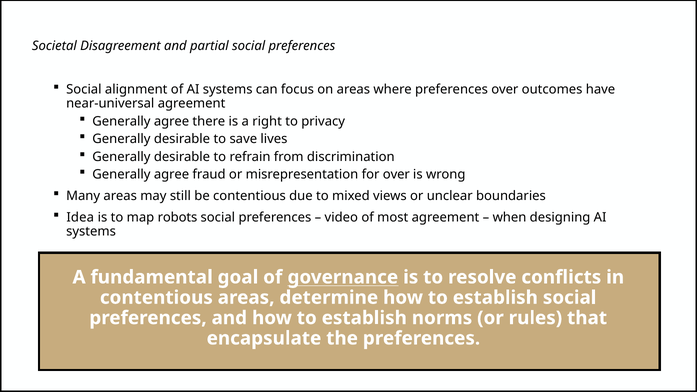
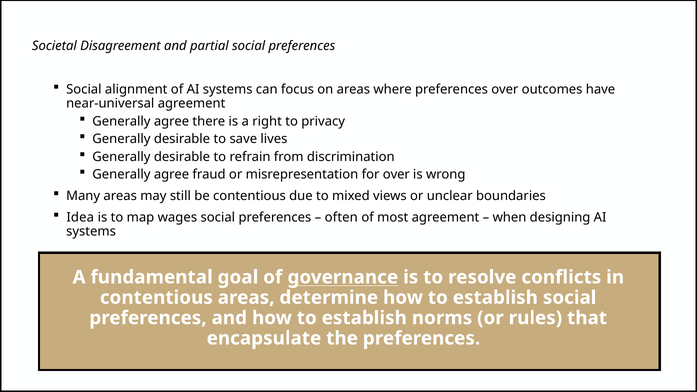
robots: robots -> wages
video: video -> often
